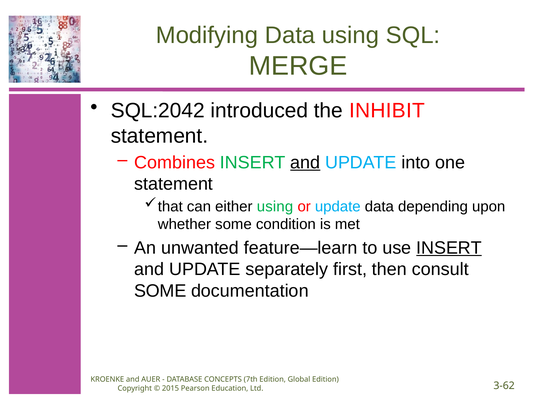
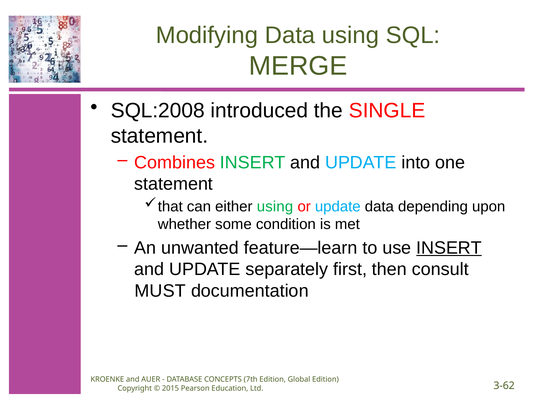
SQL:2042: SQL:2042 -> SQL:2008
INHIBIT: INHIBIT -> SINGLE
and at (305, 163) underline: present -> none
SOME at (160, 291): SOME -> MUST
